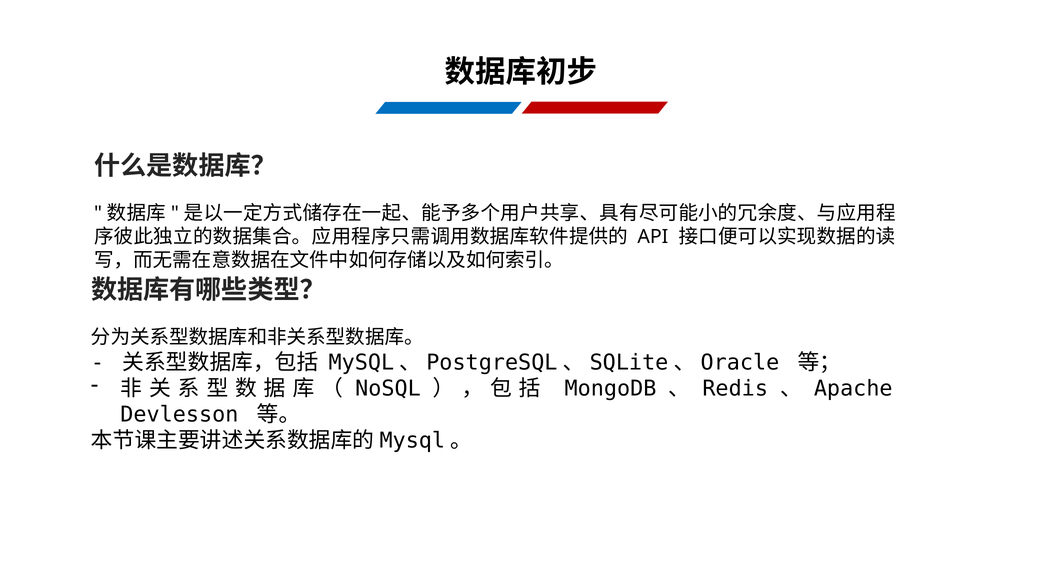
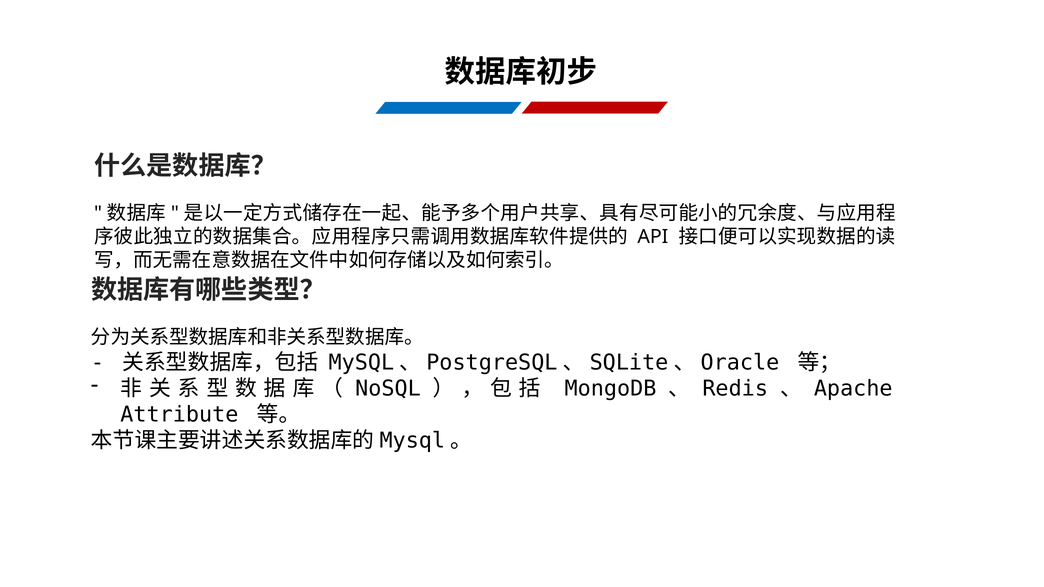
Devlesson: Devlesson -> Attribute
